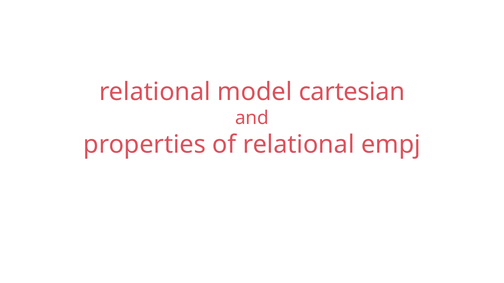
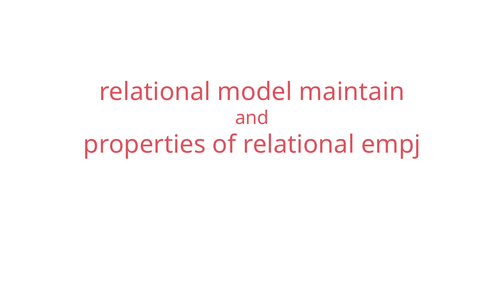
cartesian: cartesian -> maintain
